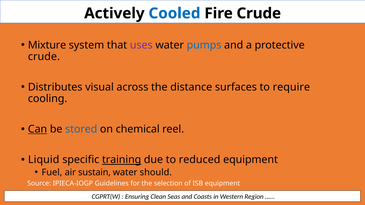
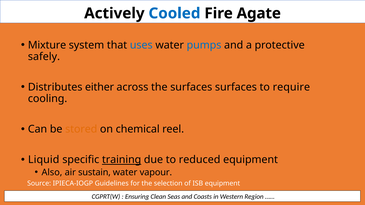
Fire Crude: Crude -> Agate
uses colour: purple -> blue
crude at (44, 57): crude -> safely
visual: visual -> either
the distance: distance -> surfaces
Can underline: present -> none
stored colour: blue -> orange
Fuel: Fuel -> Also
should: should -> vapour
